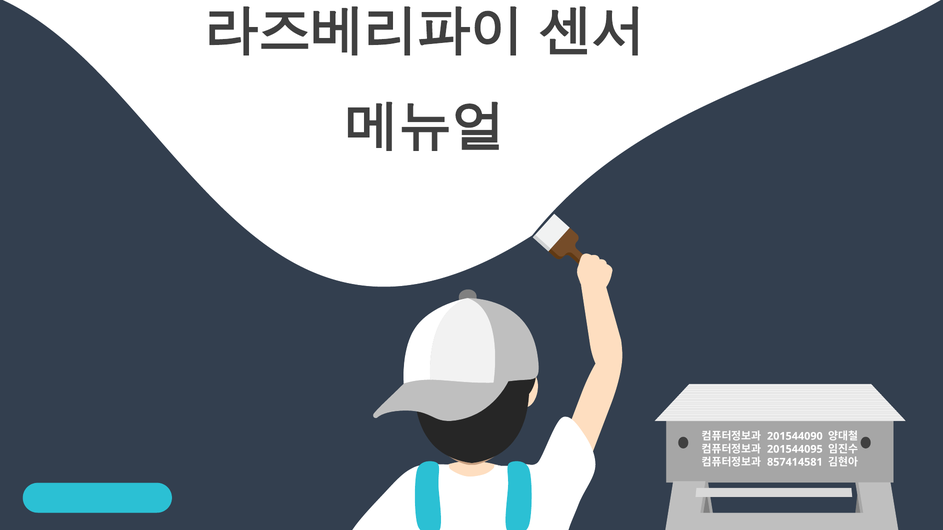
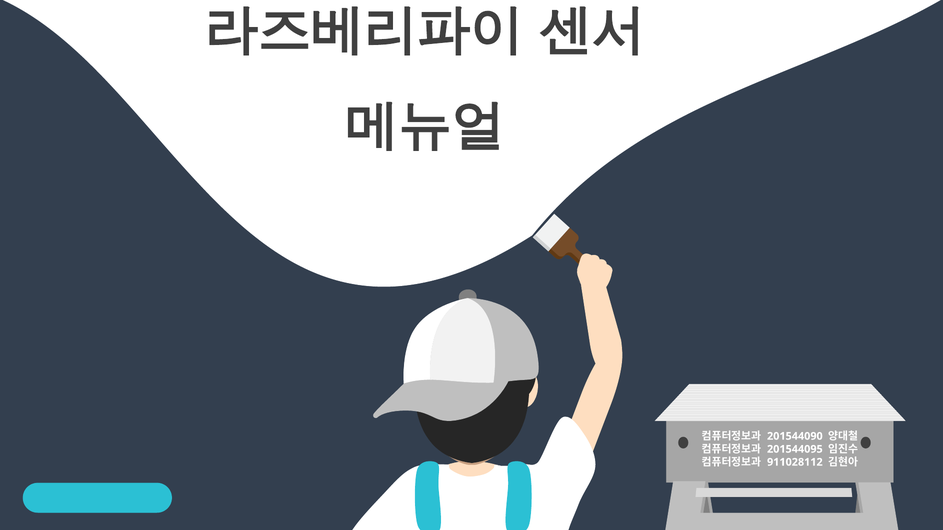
857414581: 857414581 -> 911028112
